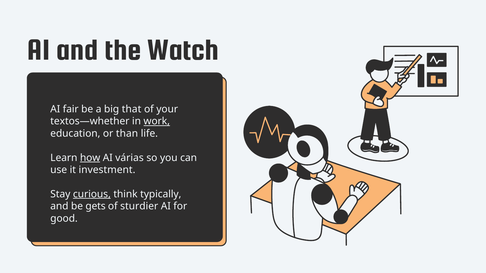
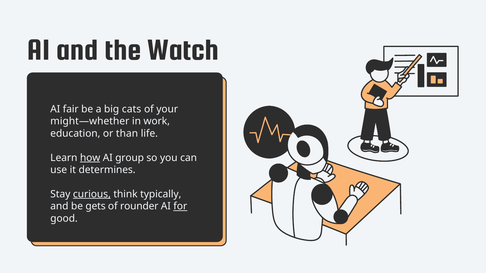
that: that -> cats
textos—whether: textos—whether -> might—whether
work underline: present -> none
várias: várias -> group
investment: investment -> determines
sturdier: sturdier -> rounder
for underline: none -> present
